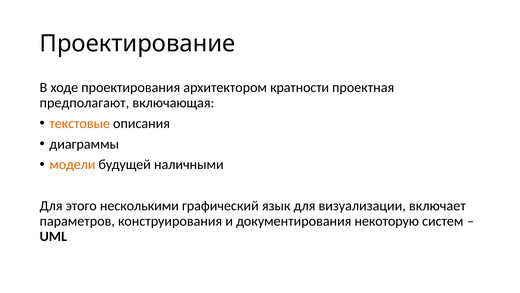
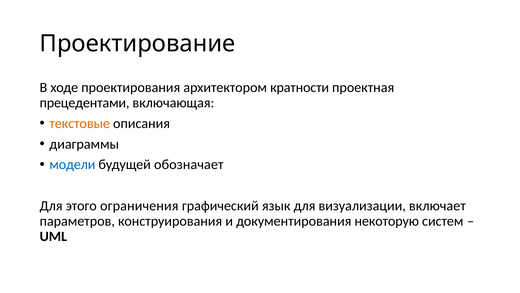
предполагают: предполагают -> прецедентами
модели colour: orange -> blue
наличными: наличными -> обозначает
несколькими: несколькими -> ограничения
